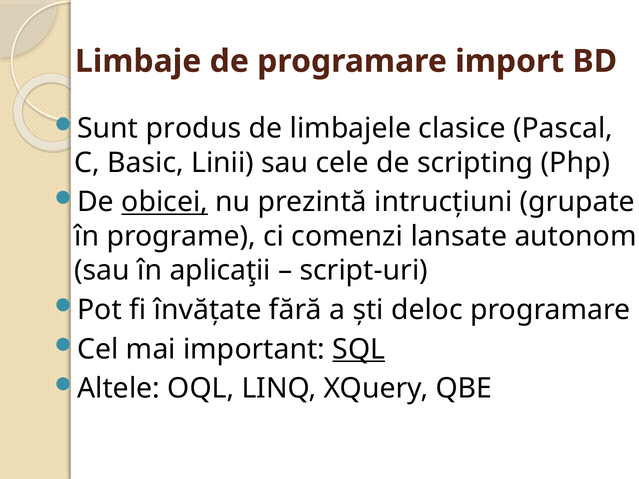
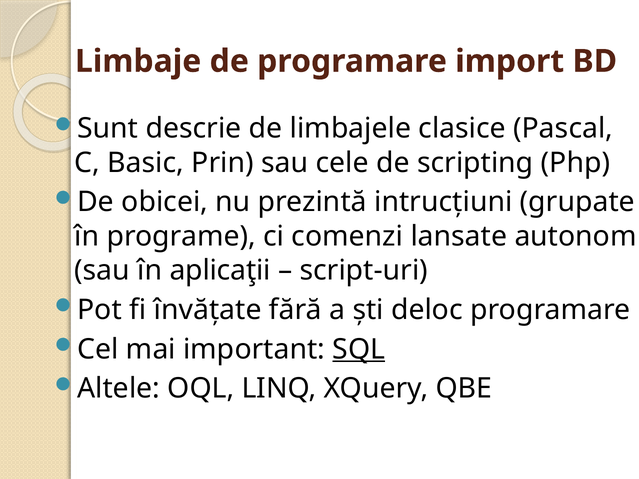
produs: produs -> descrie
Linii: Linii -> Prin
obicei underline: present -> none
